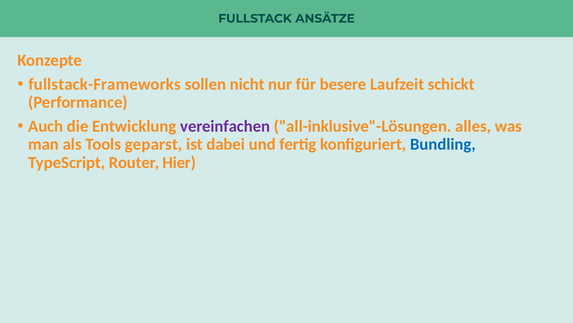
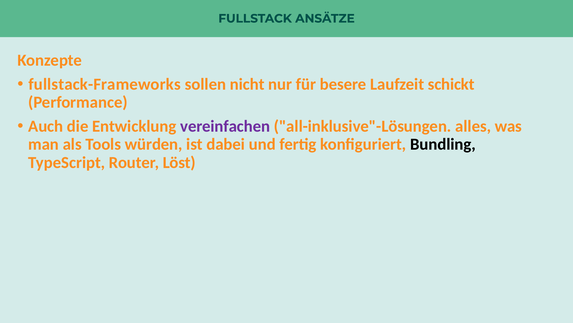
geparst: geparst -> würden
Bundling colour: blue -> black
Hier: Hier -> Löst
